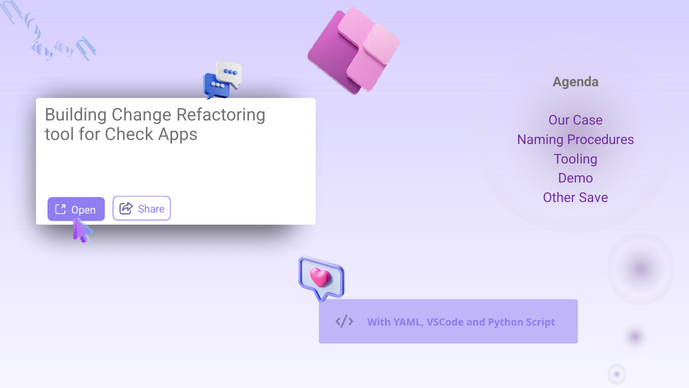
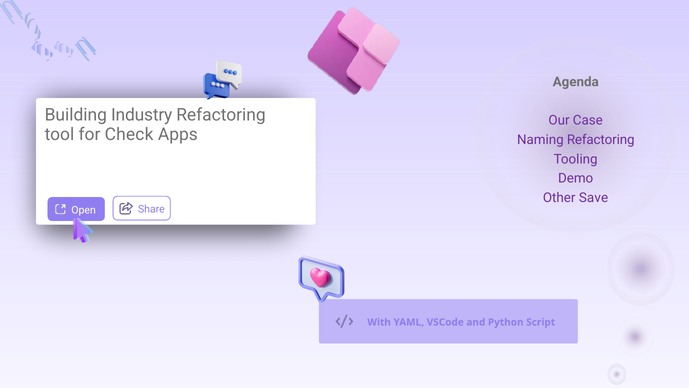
Change: Change -> Industry
Naming Procedures: Procedures -> Refactoring
